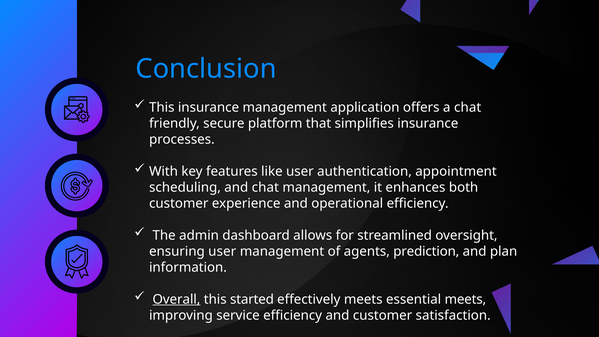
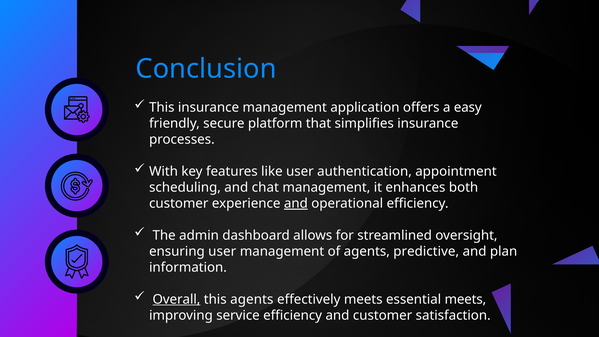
a chat: chat -> easy
and at (296, 203) underline: none -> present
prediction: prediction -> predictive
this started: started -> agents
